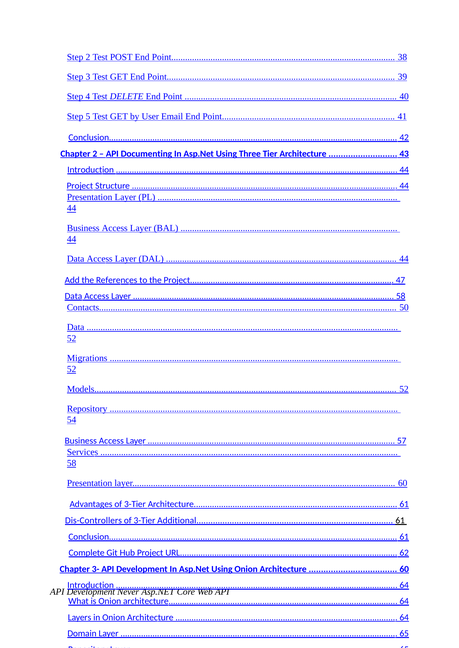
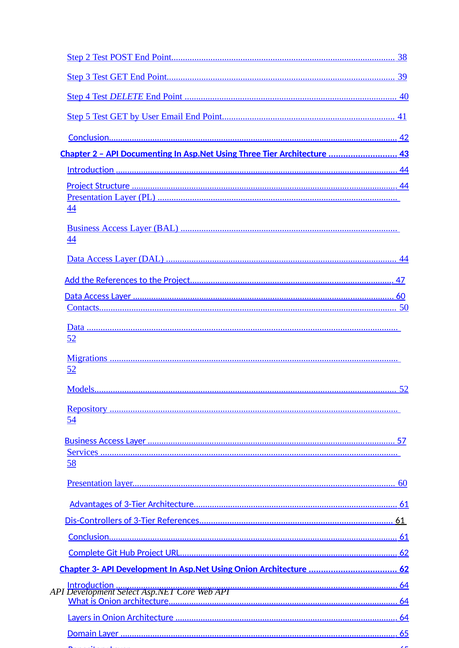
58 at (401, 297): 58 -> 60
3-Tier Additional: Additional -> References
60 at (404, 570): 60 -> 62
Never: Never -> Select
